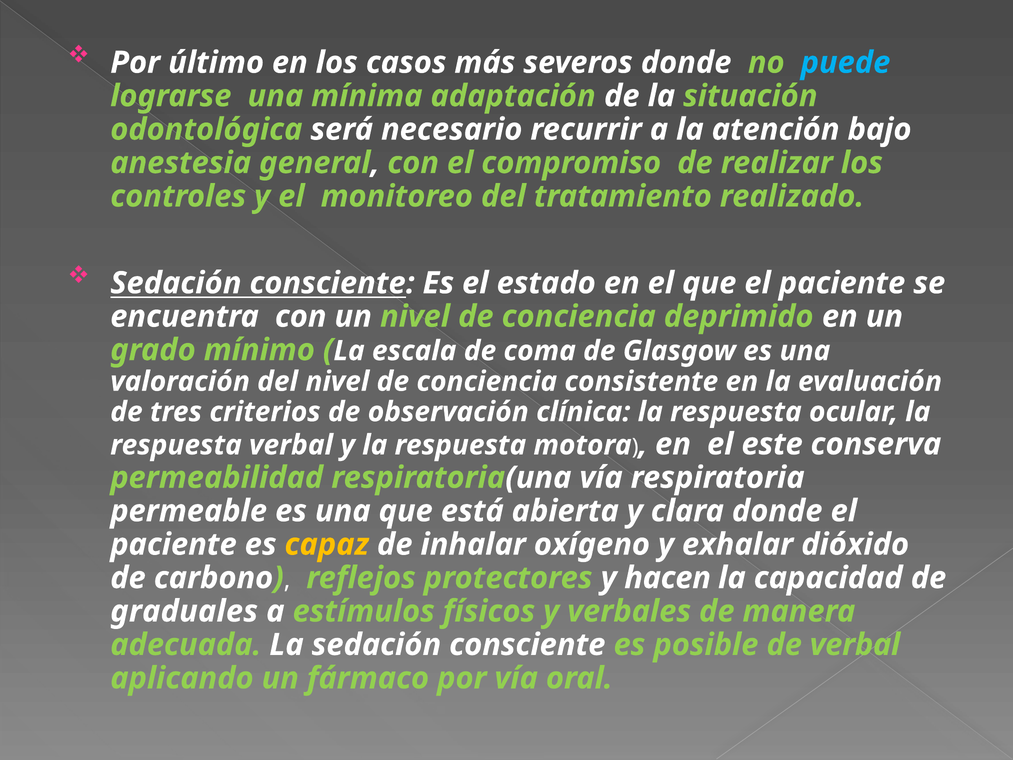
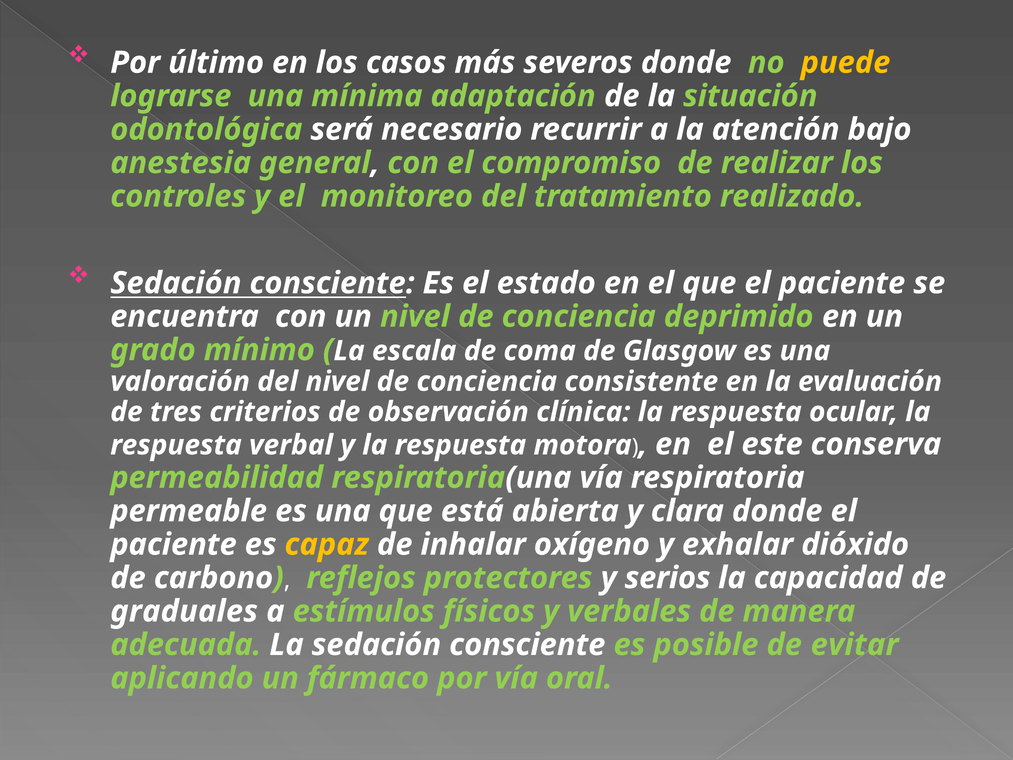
puede colour: light blue -> yellow
hacen: hacen -> serios
de verbal: verbal -> evitar
